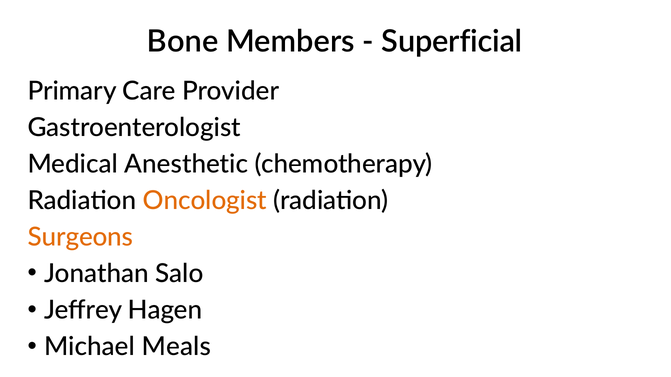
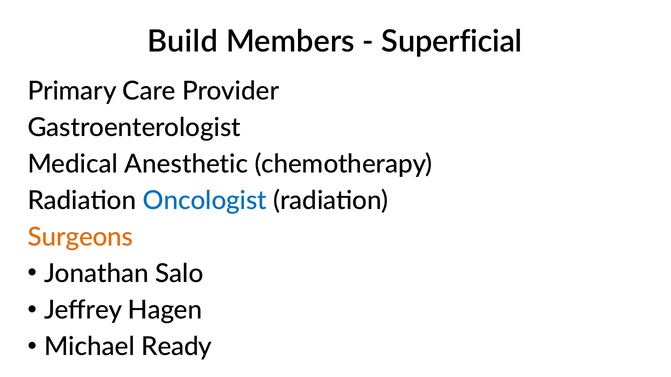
Bone: Bone -> Build
Oncologist colour: orange -> blue
Meals: Meals -> Ready
